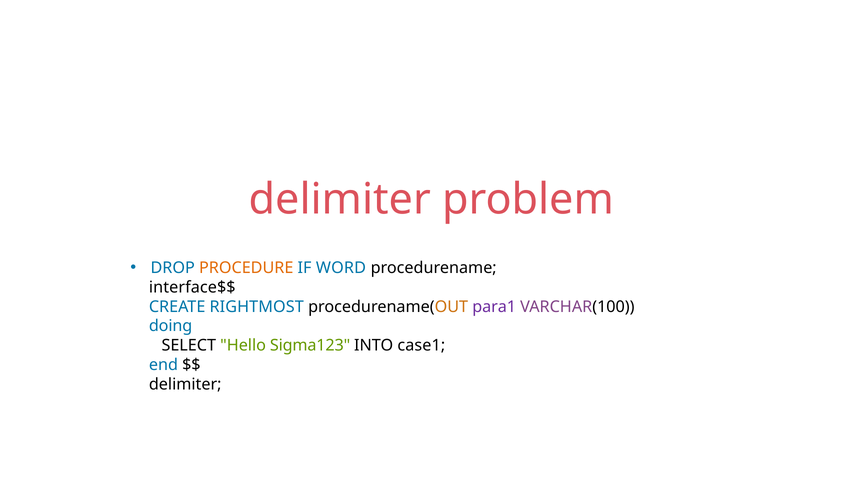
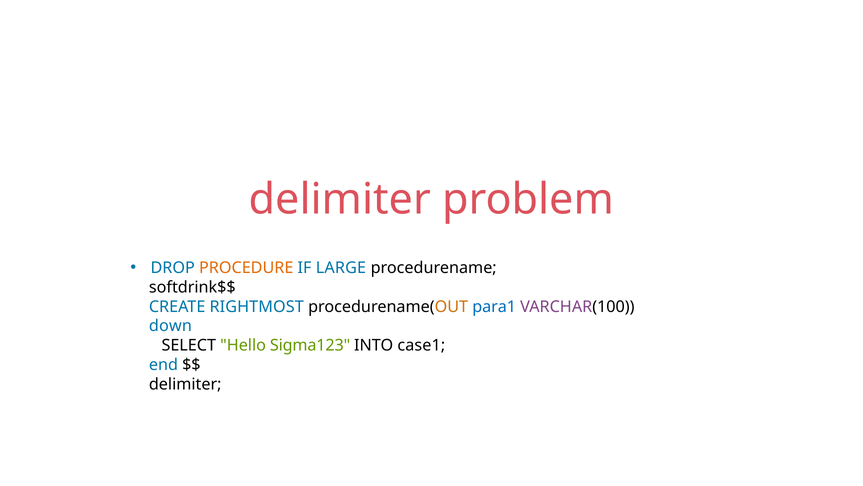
WORD: WORD -> LARGE
interface$$: interface$$ -> softdrink$$
para1 colour: purple -> blue
doing: doing -> down
